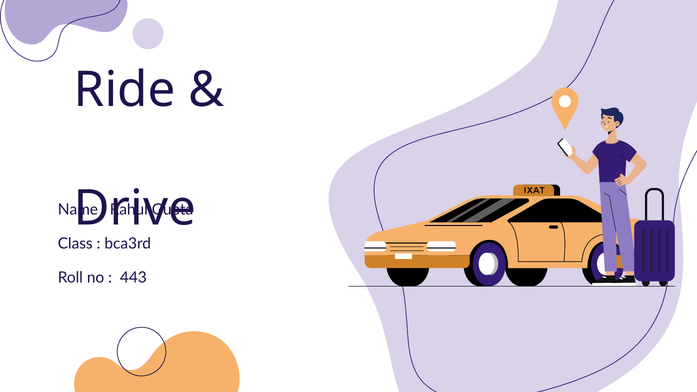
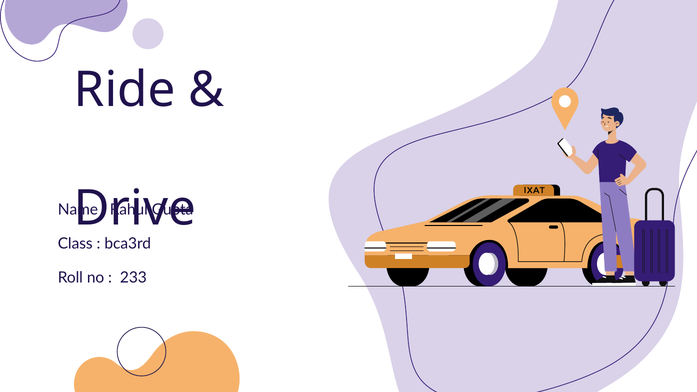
443: 443 -> 233
